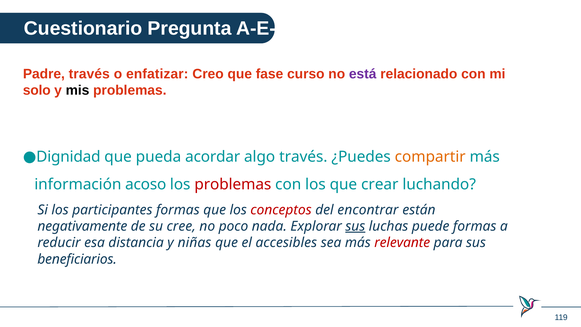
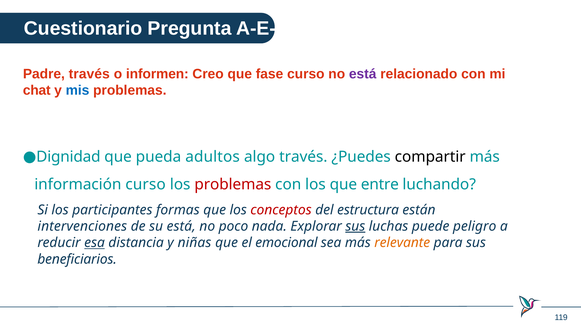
enfatizar: enfatizar -> informen
solo: solo -> chat
mis colour: black -> blue
acordar: acordar -> adultos
compartir colour: orange -> black
información acoso: acoso -> curso
crear: crear -> entre
encontrar: encontrar -> estructura
negativamente: negativamente -> intervenciones
su cree: cree -> está
puede formas: formas -> peligro
esa underline: none -> present
accesibles: accesibles -> emocional
relevante colour: red -> orange
